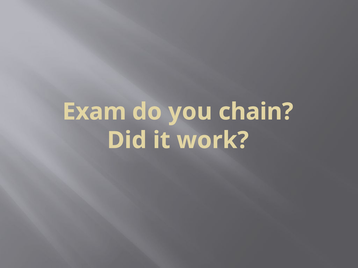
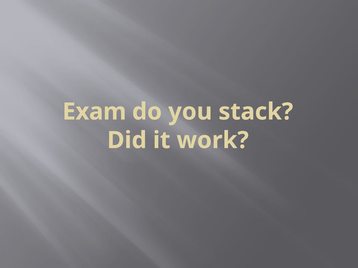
chain: chain -> stack
